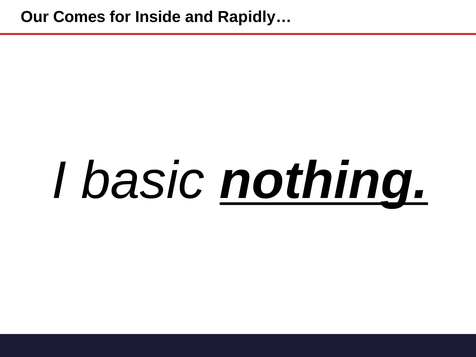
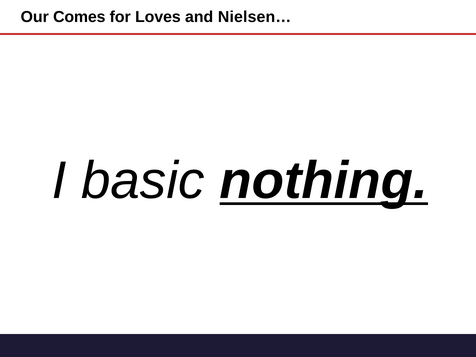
Inside: Inside -> Loves
Rapidly…: Rapidly… -> Nielsen…
